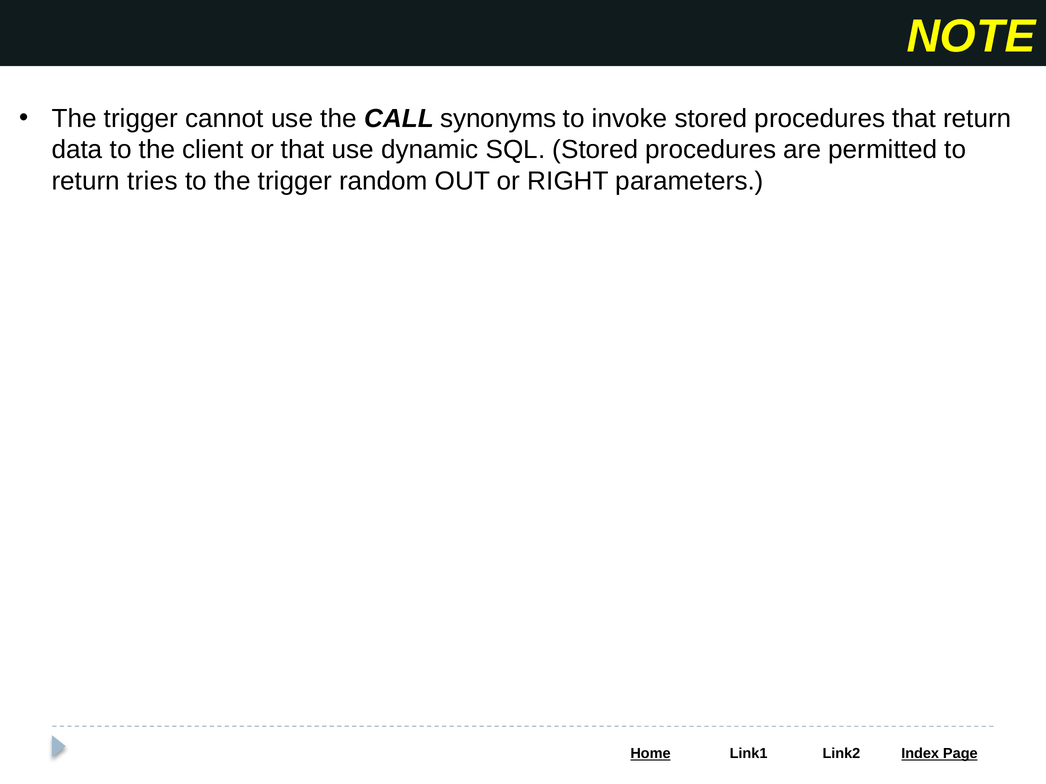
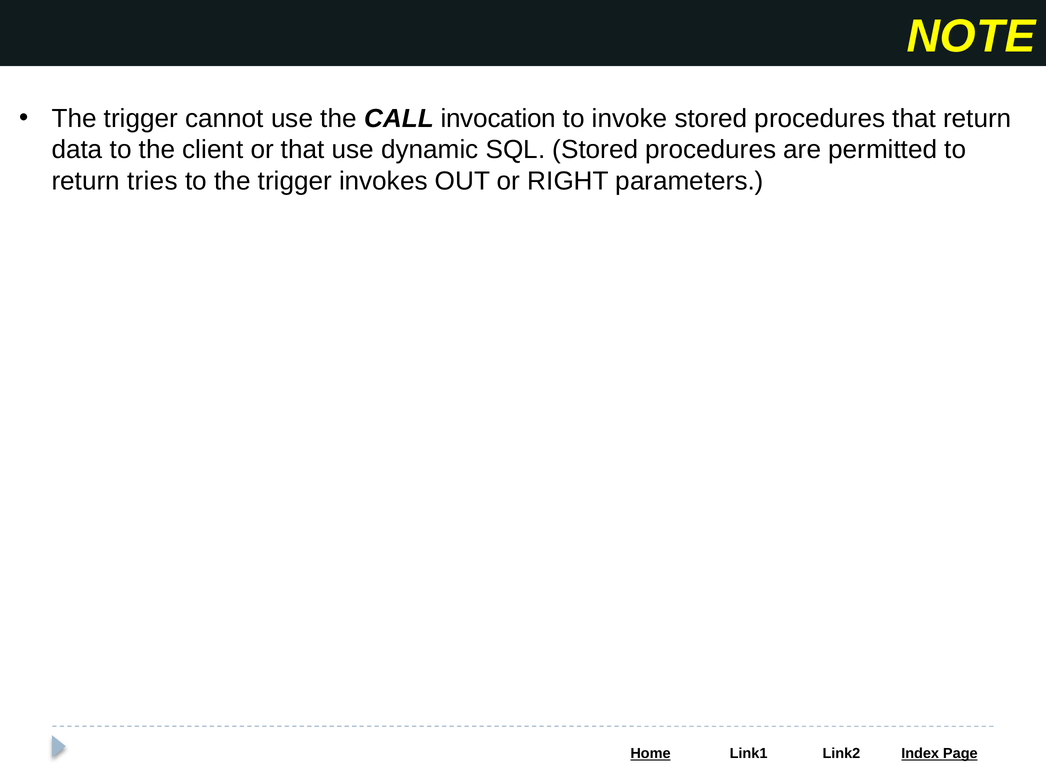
synonyms: synonyms -> invocation
random: random -> invokes
